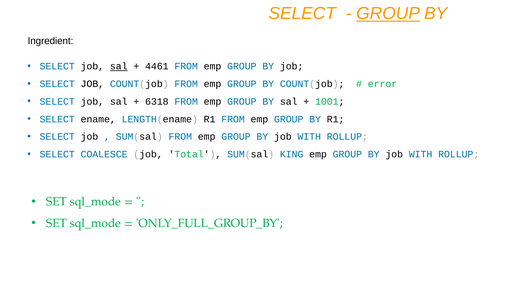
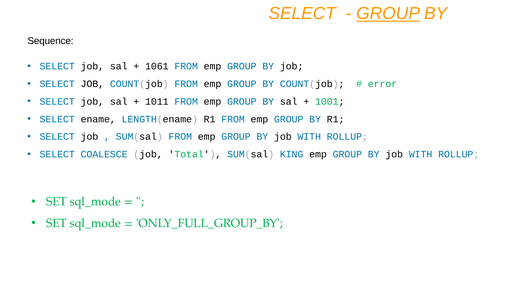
Ingredient: Ingredient -> Sequence
sal at (119, 66) underline: present -> none
4461: 4461 -> 1061
6318: 6318 -> 1011
